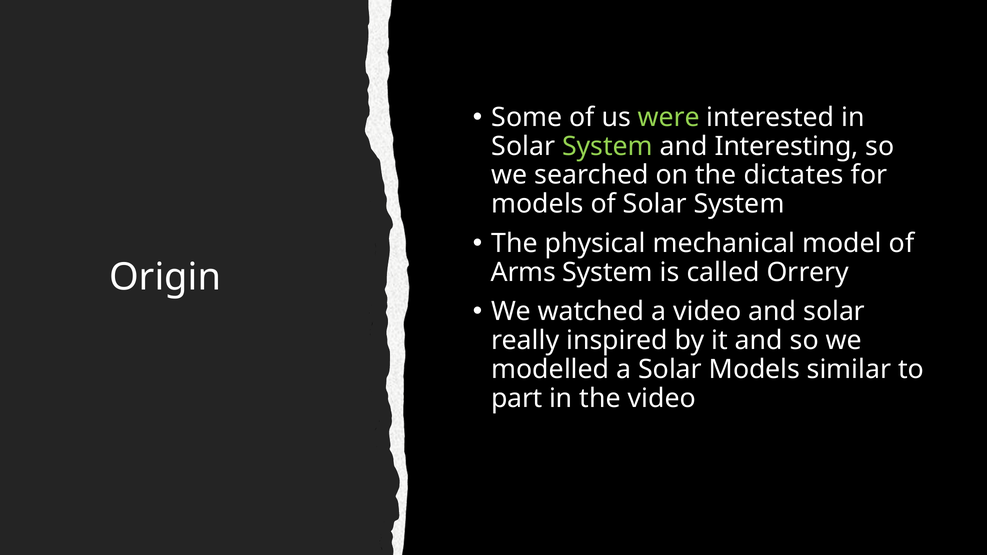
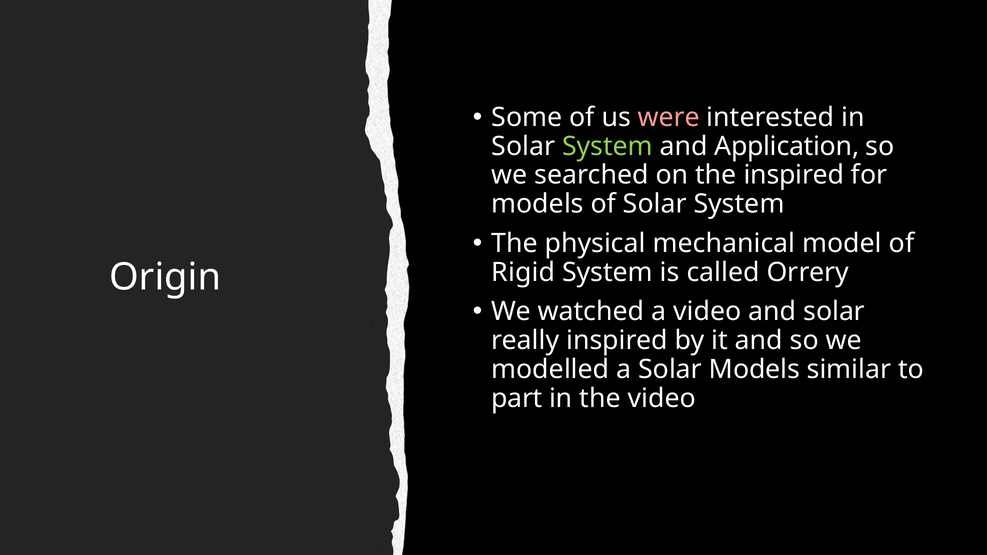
were colour: light green -> pink
Interesting: Interesting -> Application
the dictates: dictates -> inspired
Arms: Arms -> Rigid
